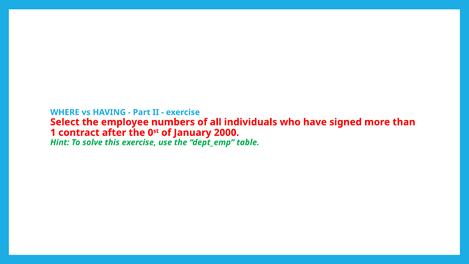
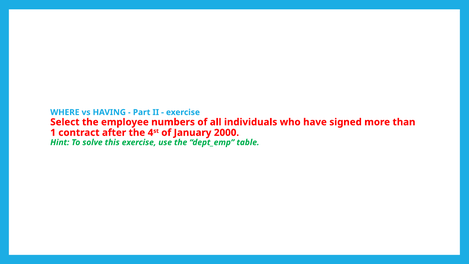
0: 0 -> 4
